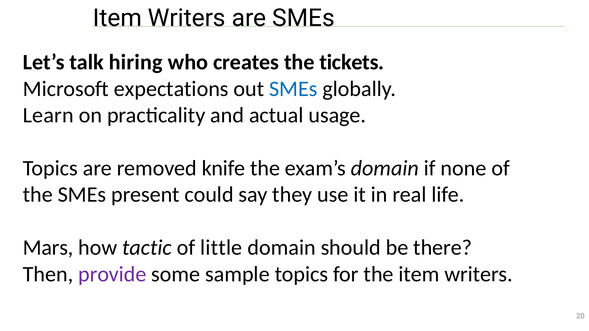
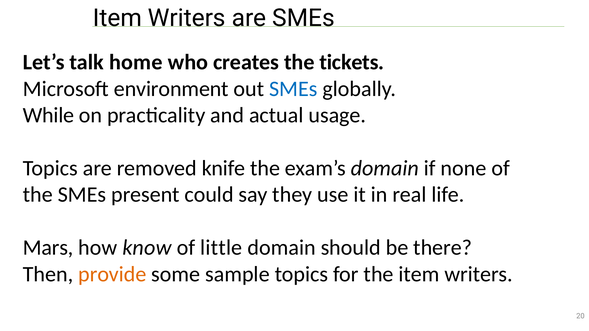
hiring: hiring -> home
expectations: expectations -> environment
Learn: Learn -> While
tactic: tactic -> know
provide colour: purple -> orange
